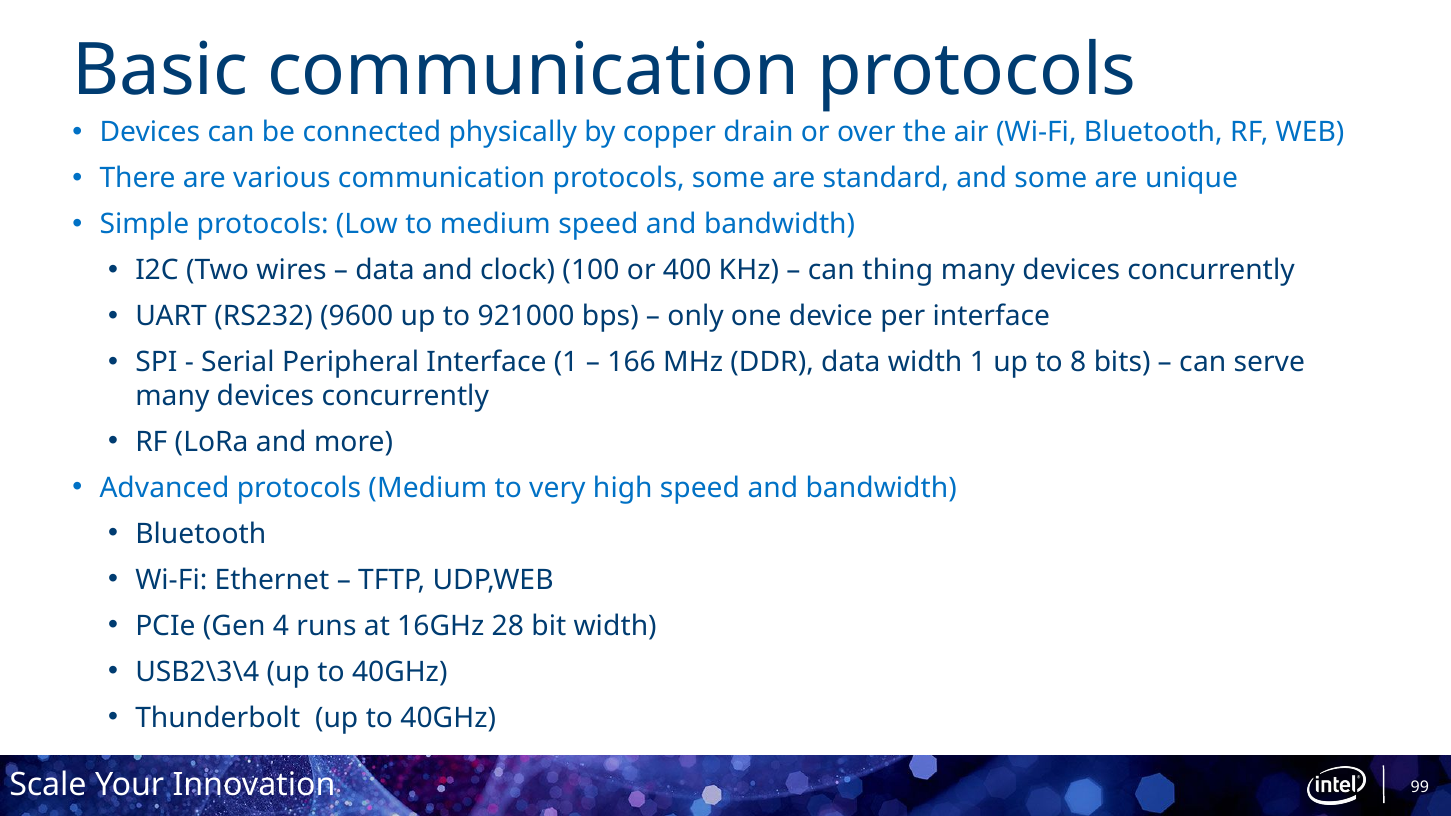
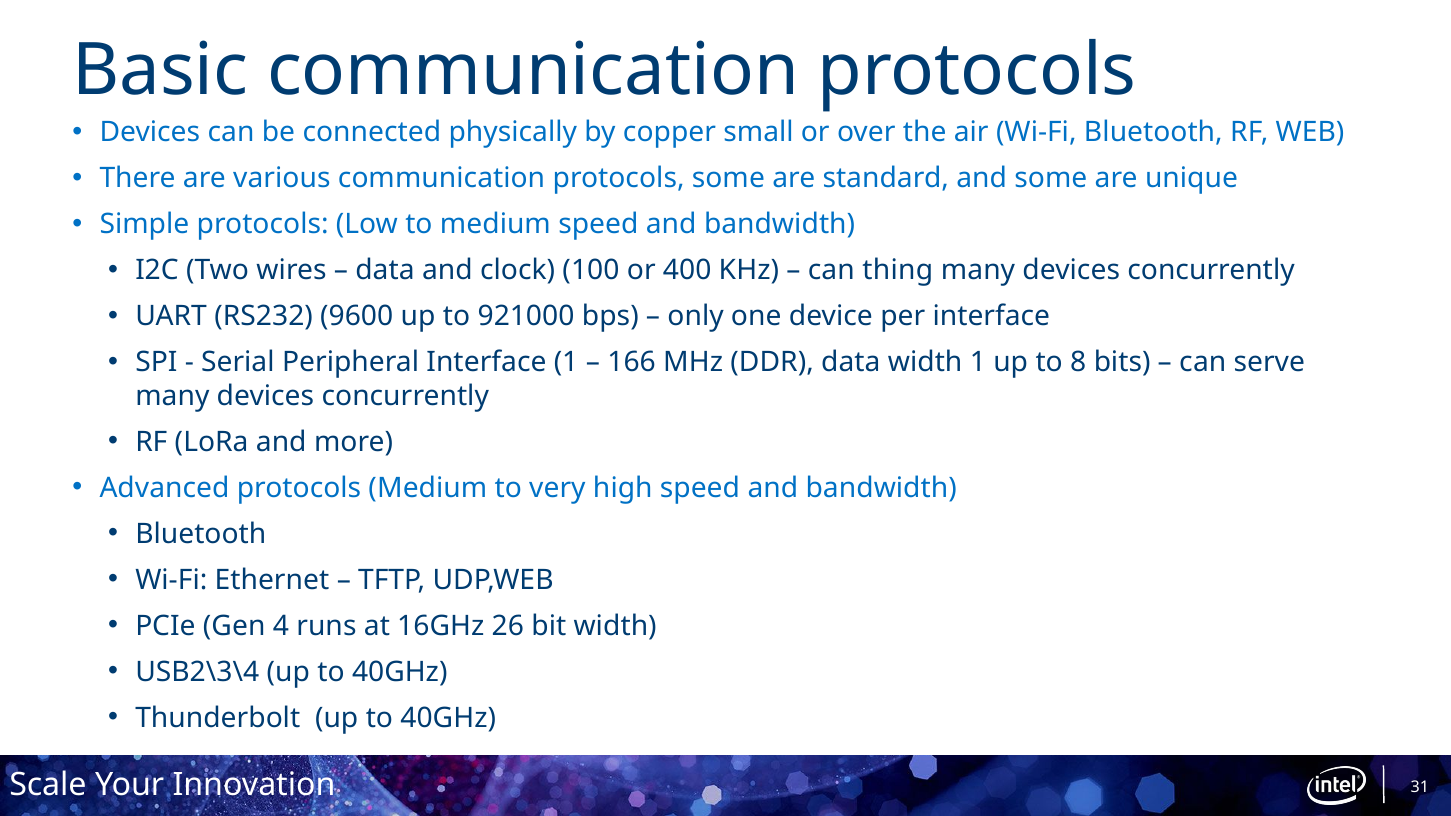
drain: drain -> small
28: 28 -> 26
99: 99 -> 31
